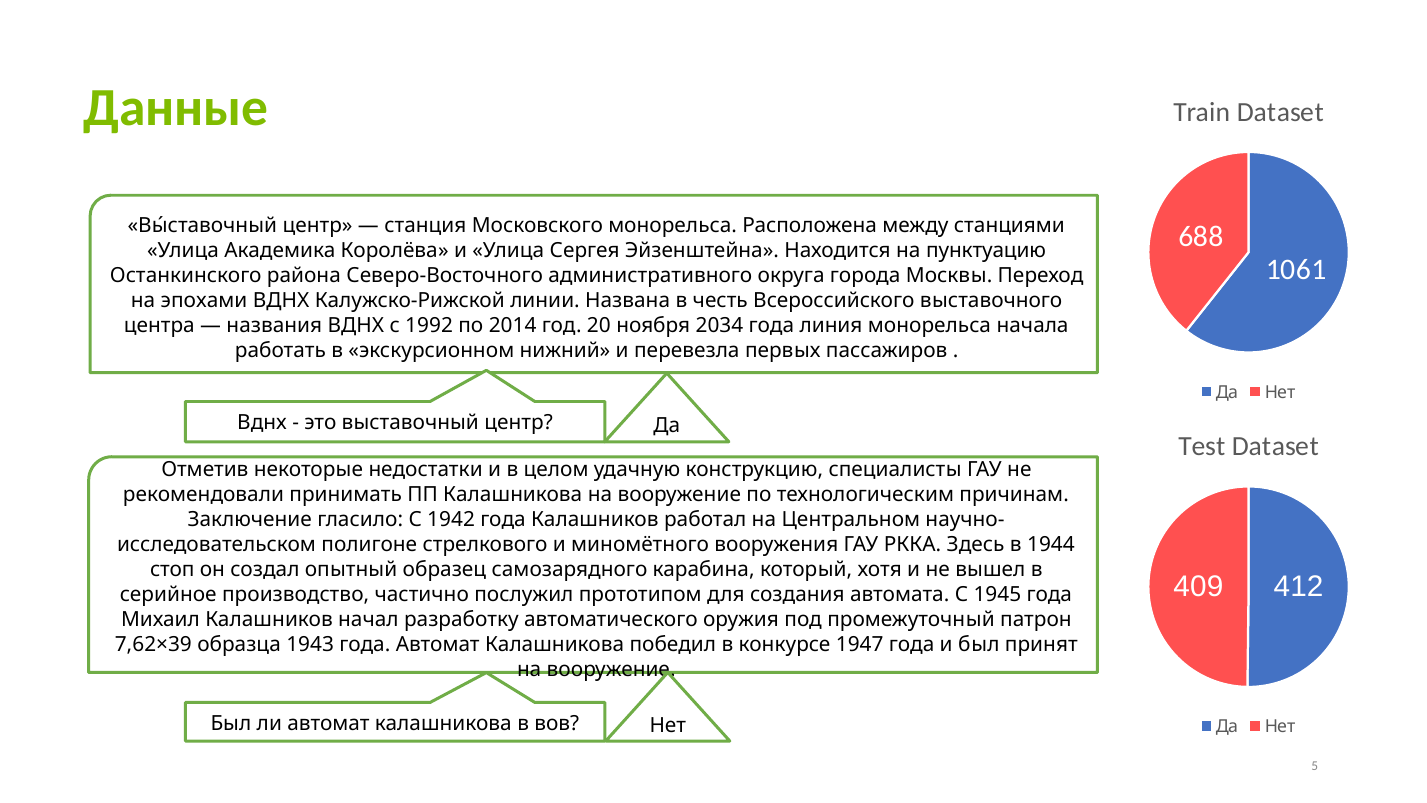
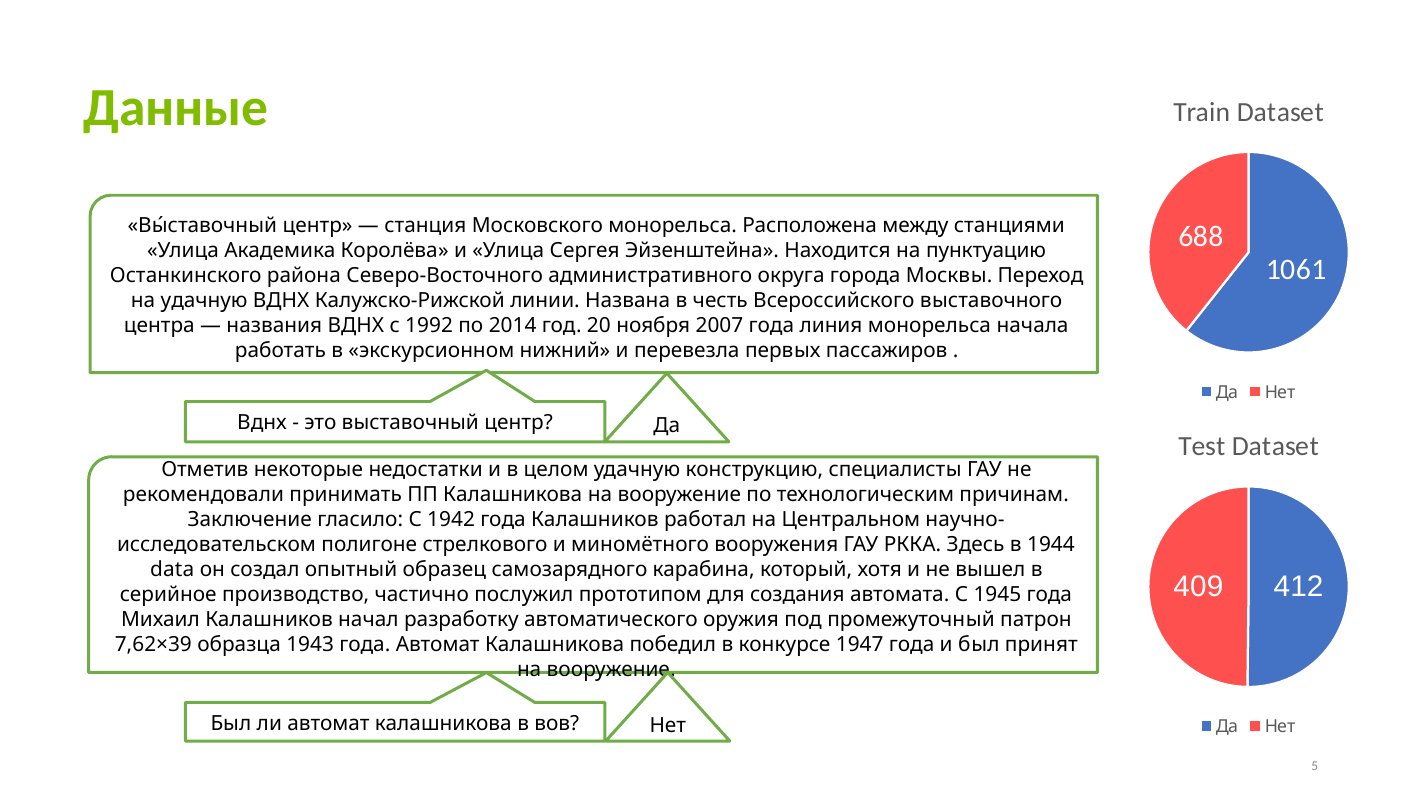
на эпохами: эпохами -> удачную
2034: 2034 -> 2007
стоп: стоп -> data
